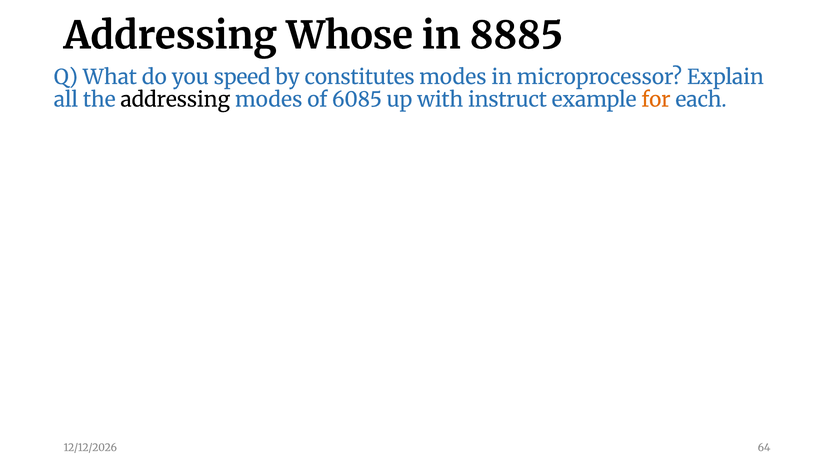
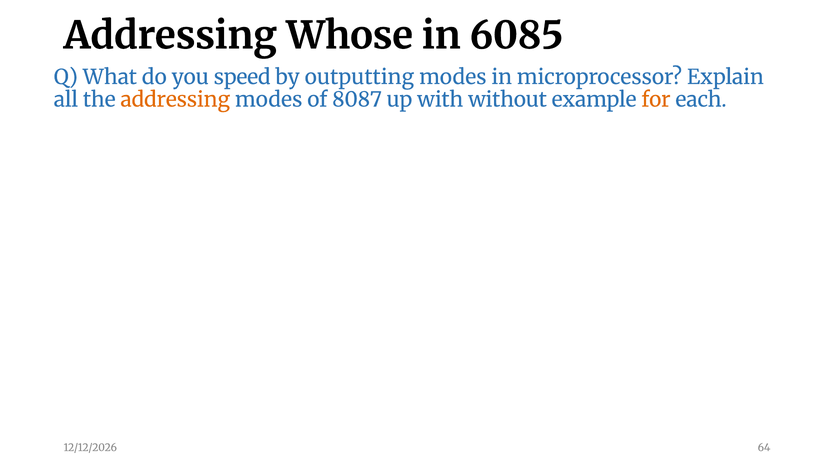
8885: 8885 -> 6085
constitutes: constitutes -> outputting
addressing at (175, 100) colour: black -> orange
6085: 6085 -> 8087
instruct: instruct -> without
